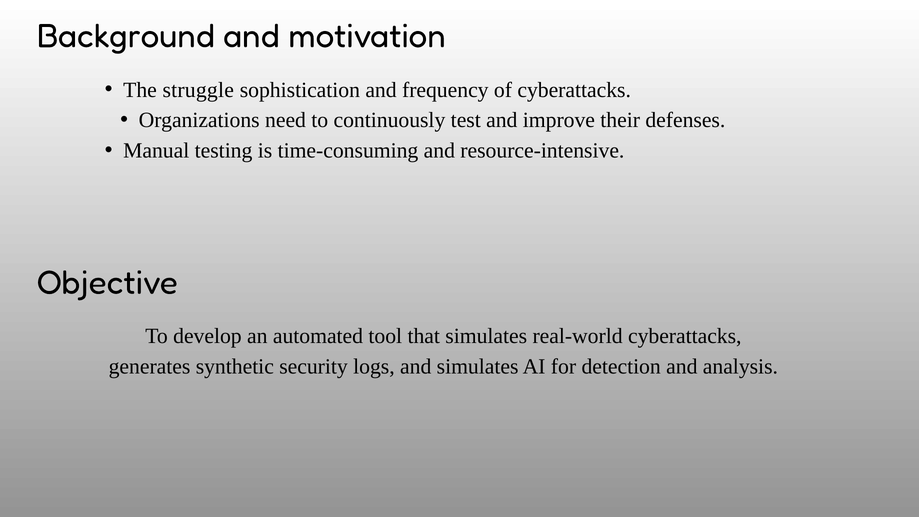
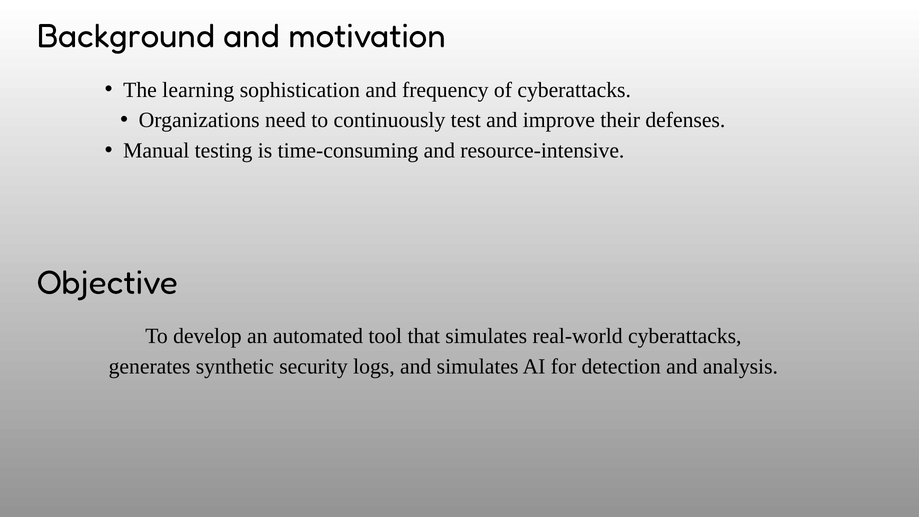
struggle: struggle -> learning
